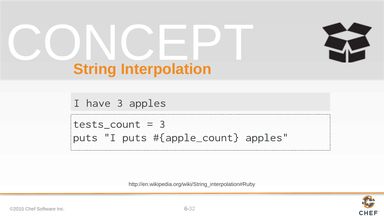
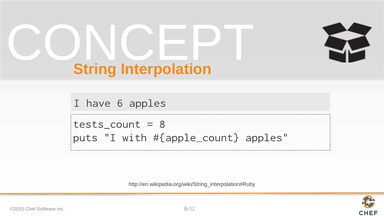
have 3: 3 -> 6
3 at (162, 124): 3 -> 8
I puts: puts -> with
